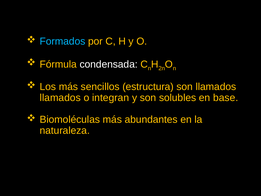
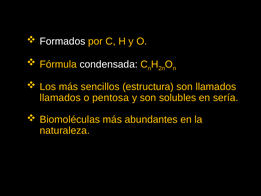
Formados colour: light blue -> white
integran: integran -> pentosa
base: base -> sería
